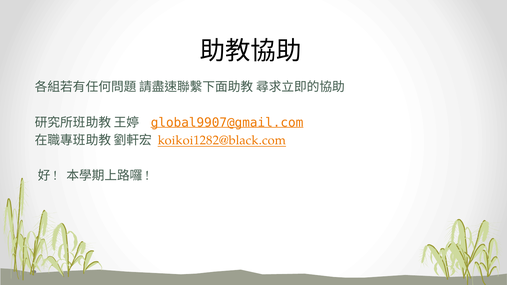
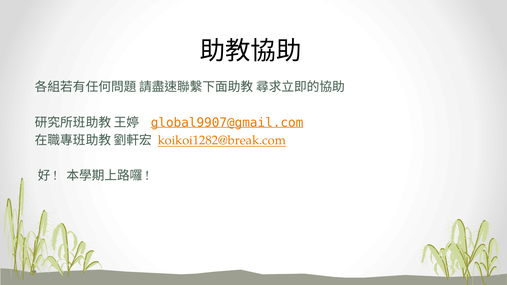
koikoi1282@black.com: koikoi1282@black.com -> koikoi1282@break.com
